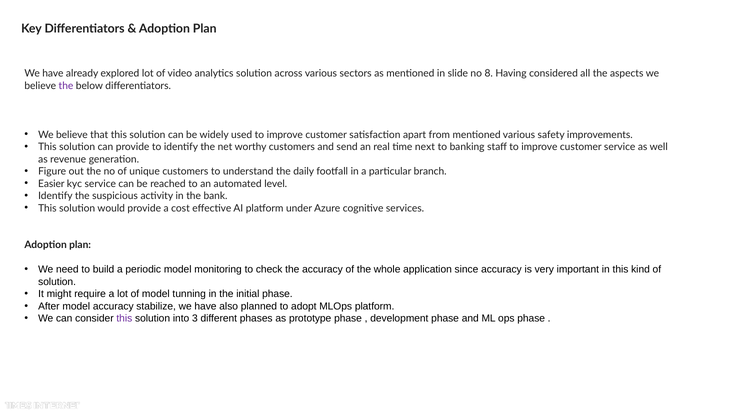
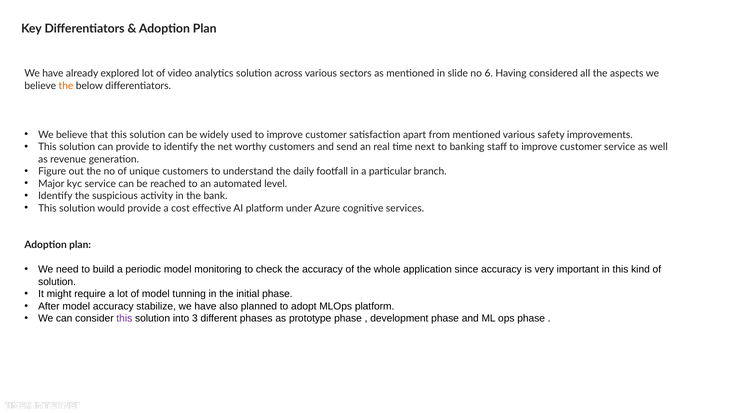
8: 8 -> 6
the at (66, 86) colour: purple -> orange
Easier: Easier -> Major
